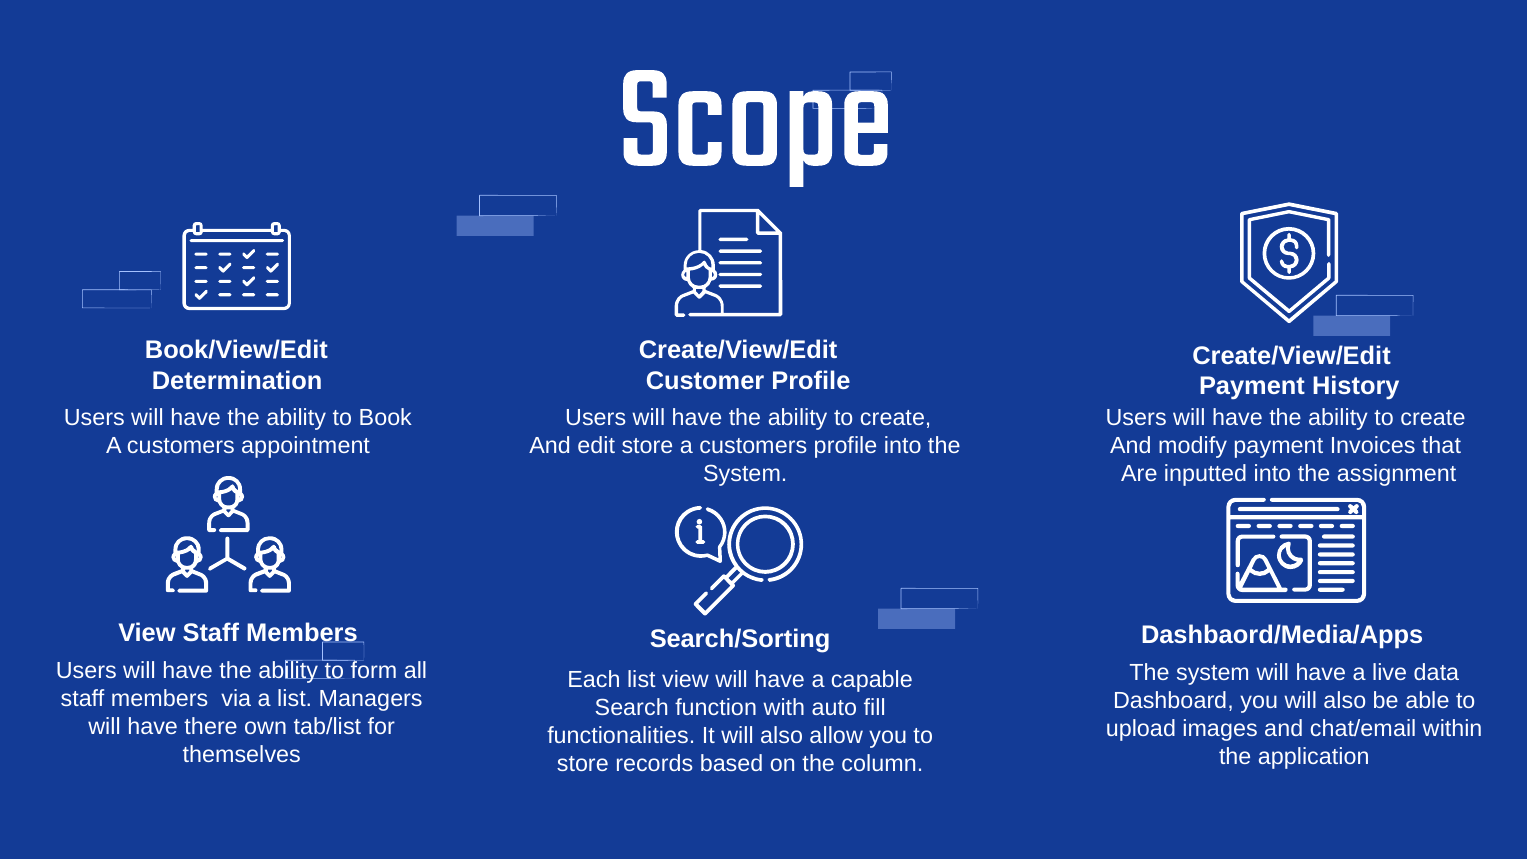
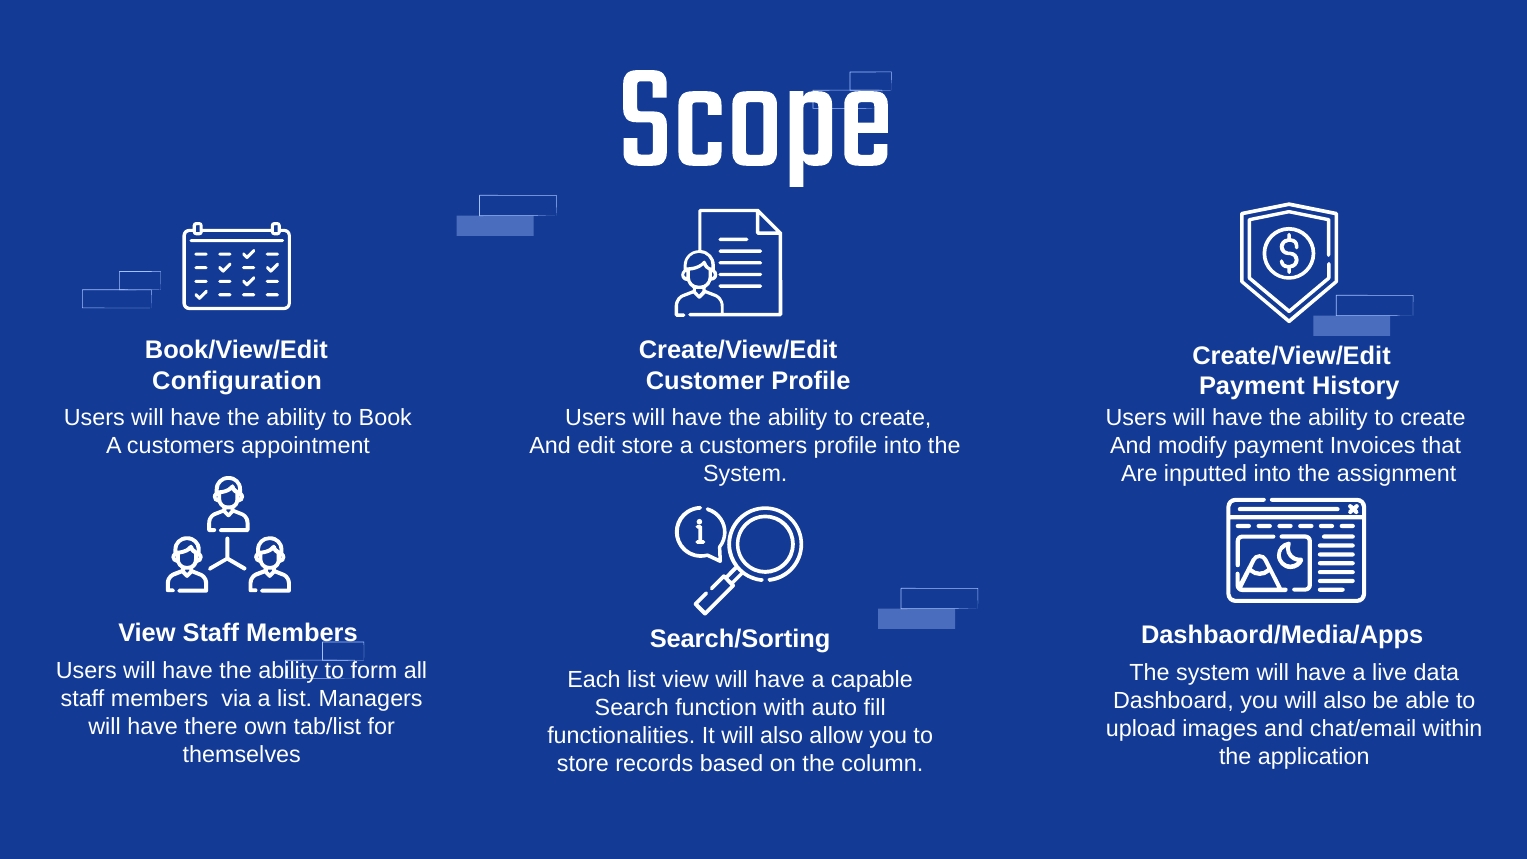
Determination: Determination -> Configuration
